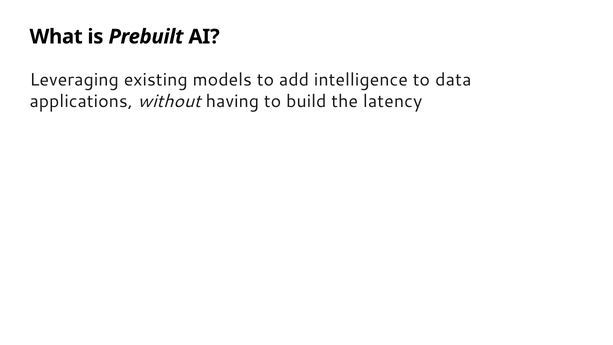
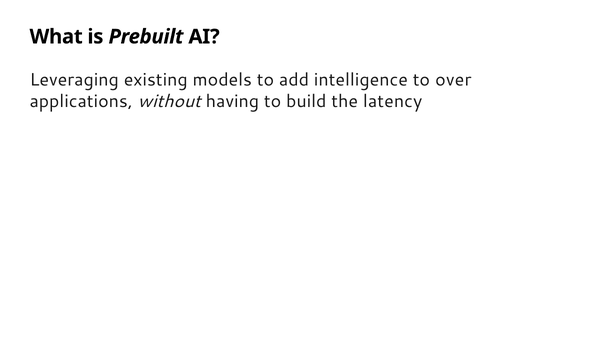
data: data -> over
